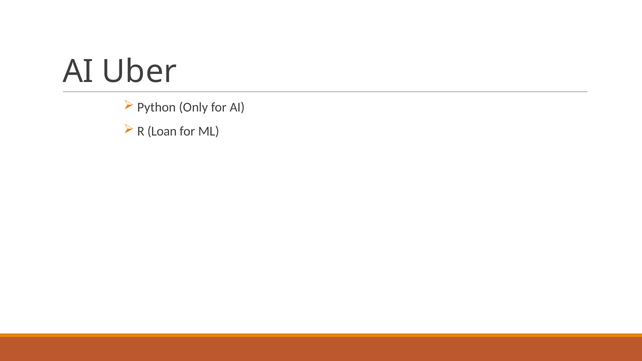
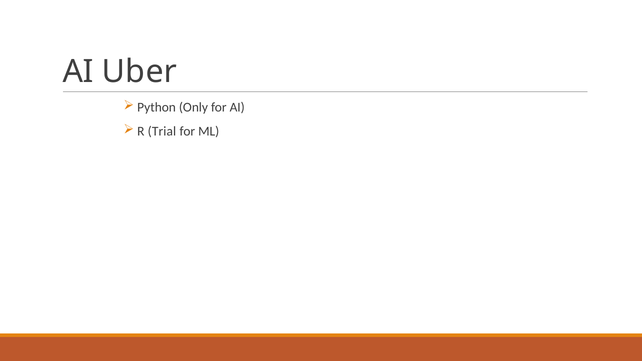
Loan: Loan -> Trial
